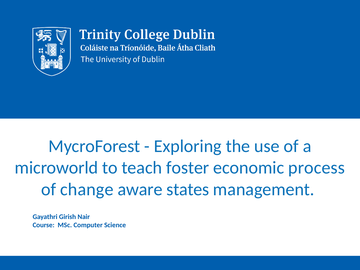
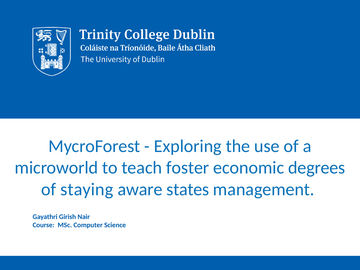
process: process -> degrees
change: change -> staying
